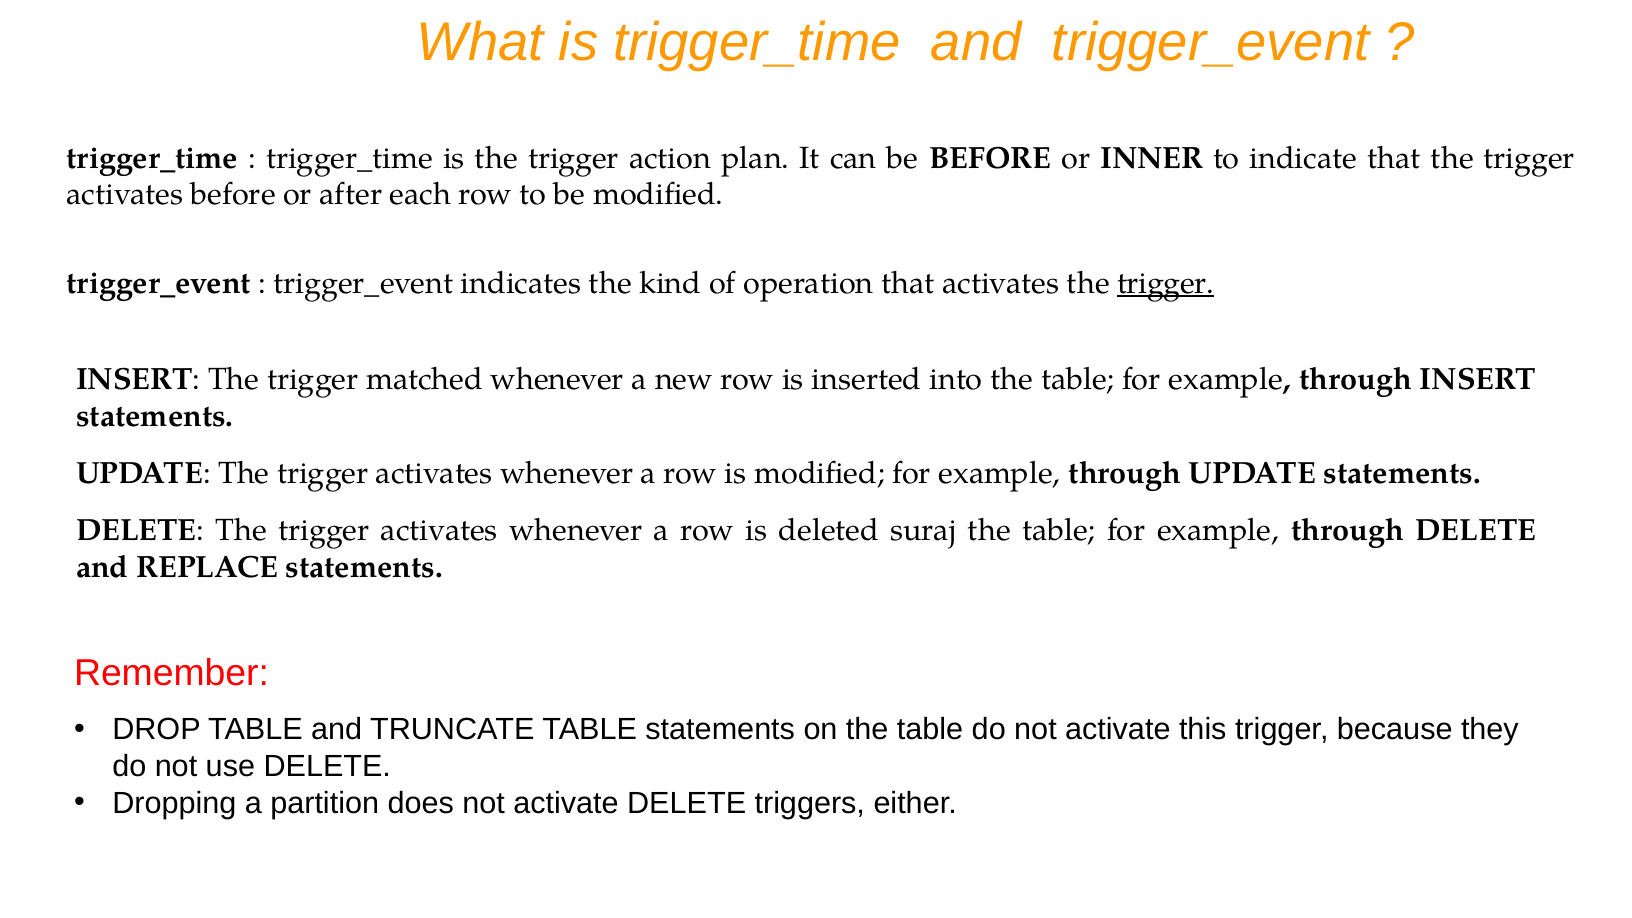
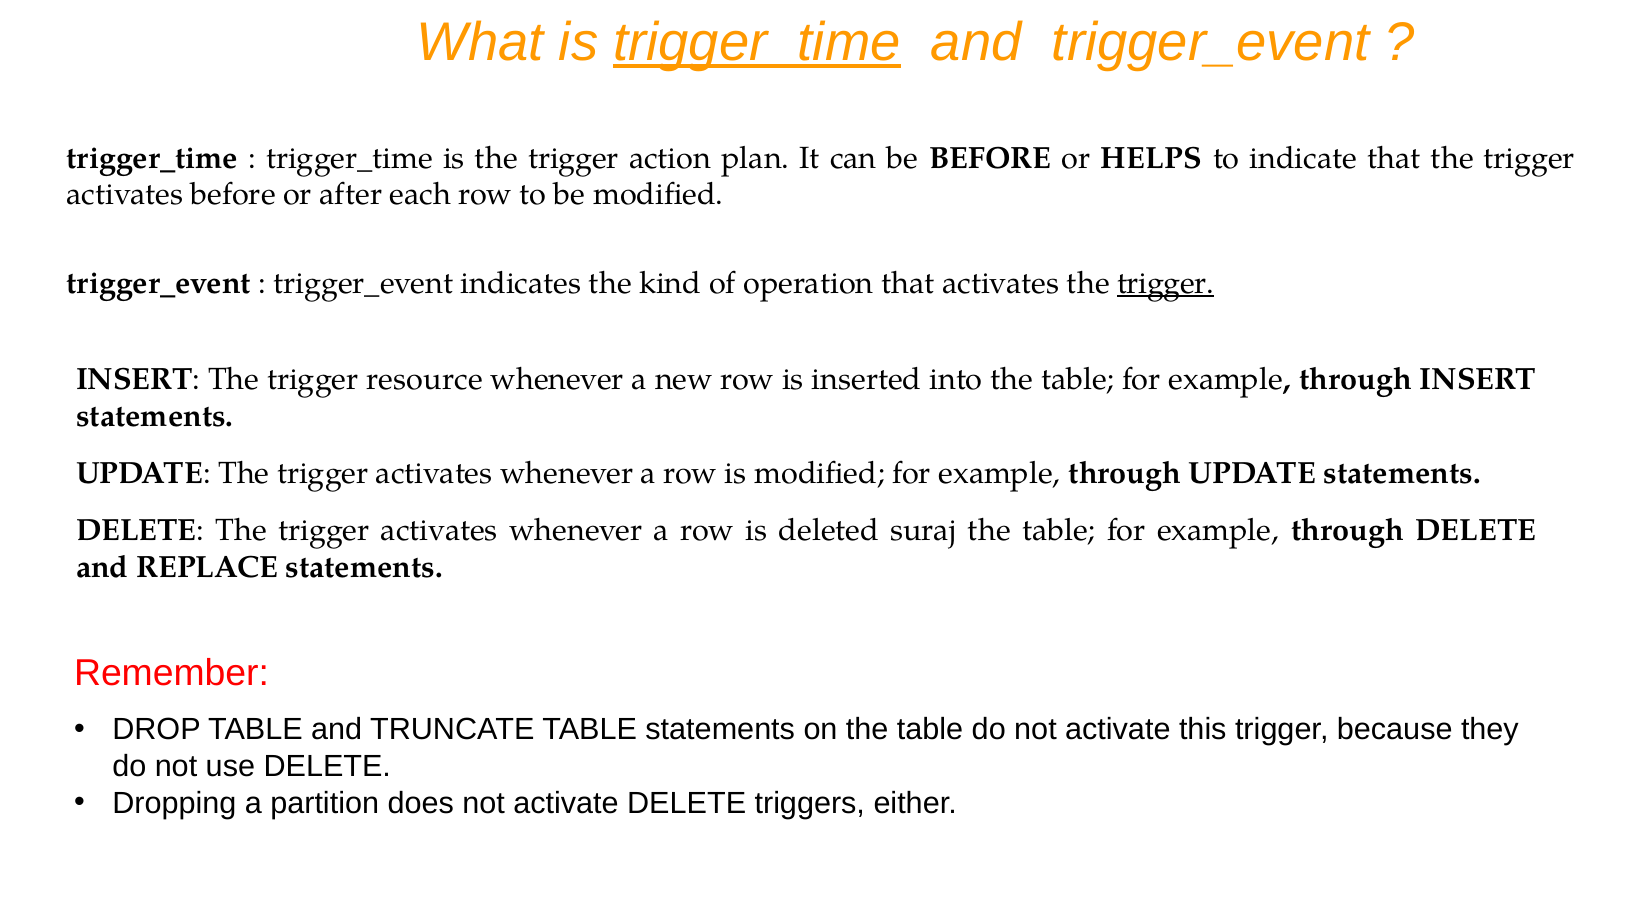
trigger_time at (757, 42) underline: none -> present
INNER: INNER -> HELPS
matched: matched -> resource
